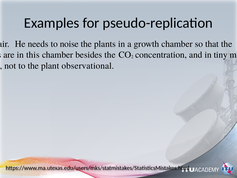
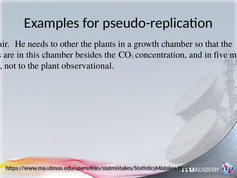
to noise: noise -> other
in tiny: tiny -> five
